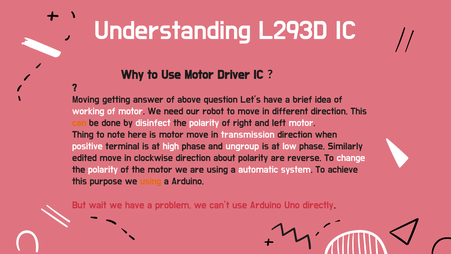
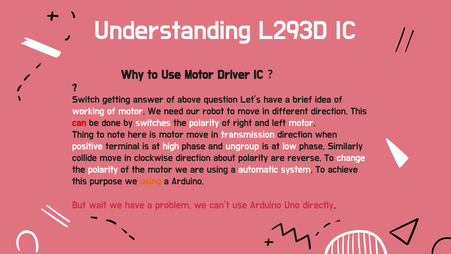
Moving: Moving -> Switch
can colour: orange -> red
disinfect: disinfect -> switches
edited: edited -> collide
